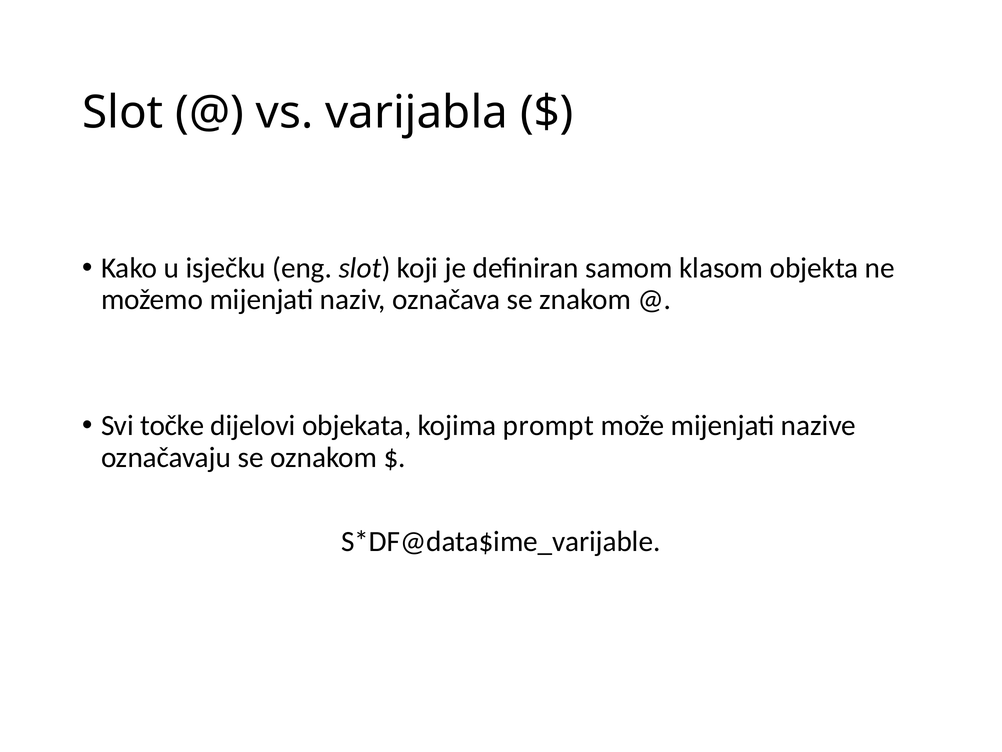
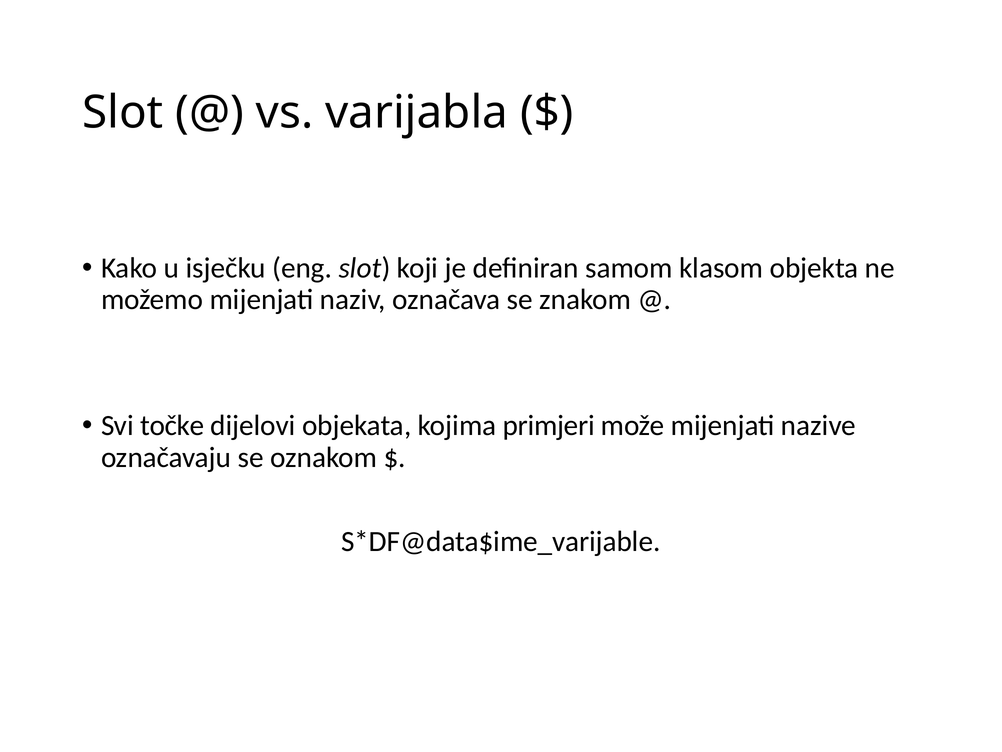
prompt: prompt -> primjeri
